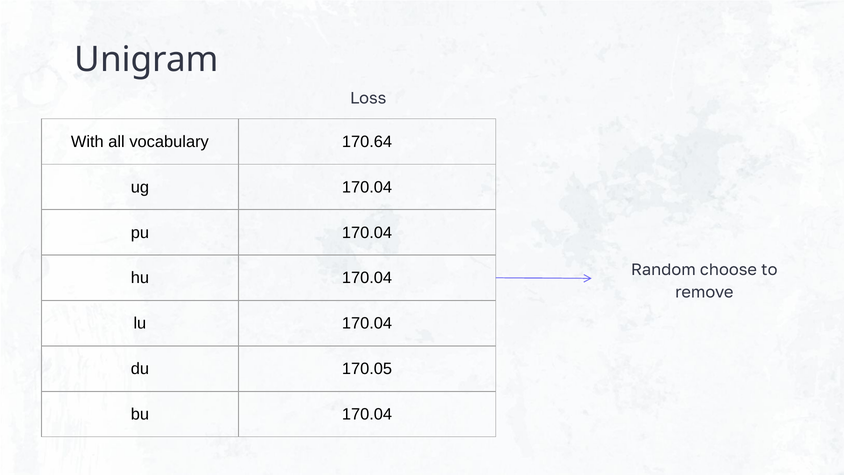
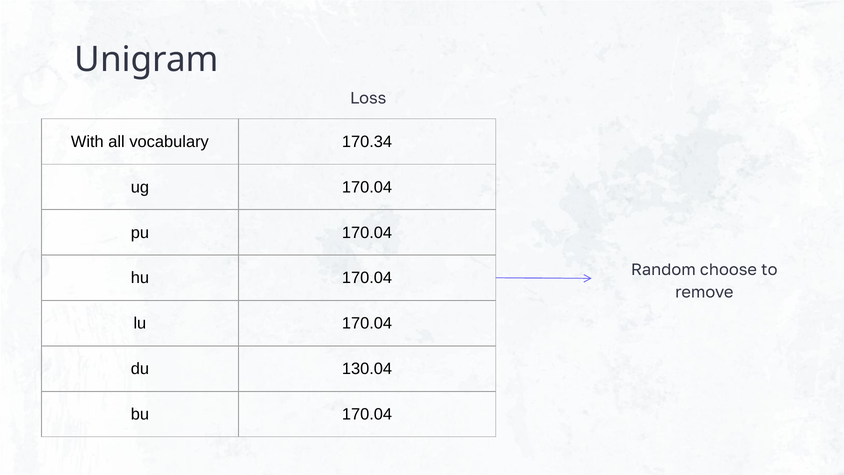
170.64: 170.64 -> 170.34
170.05: 170.05 -> 130.04
